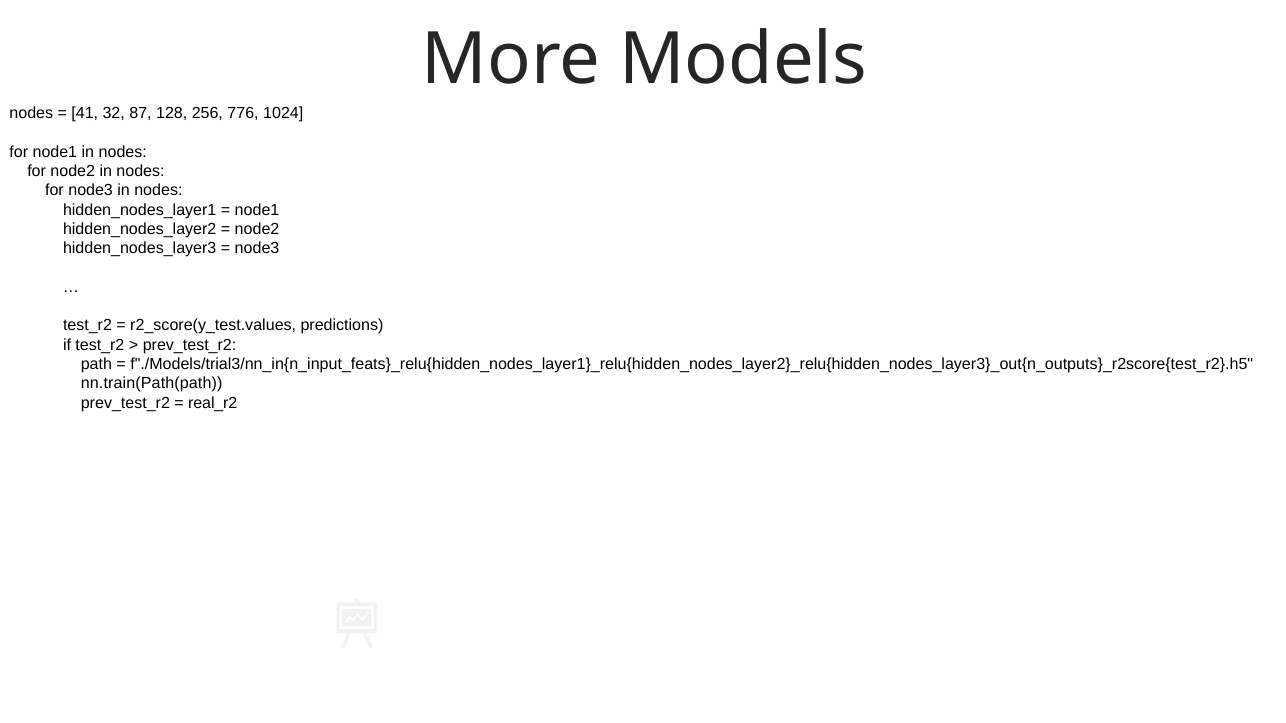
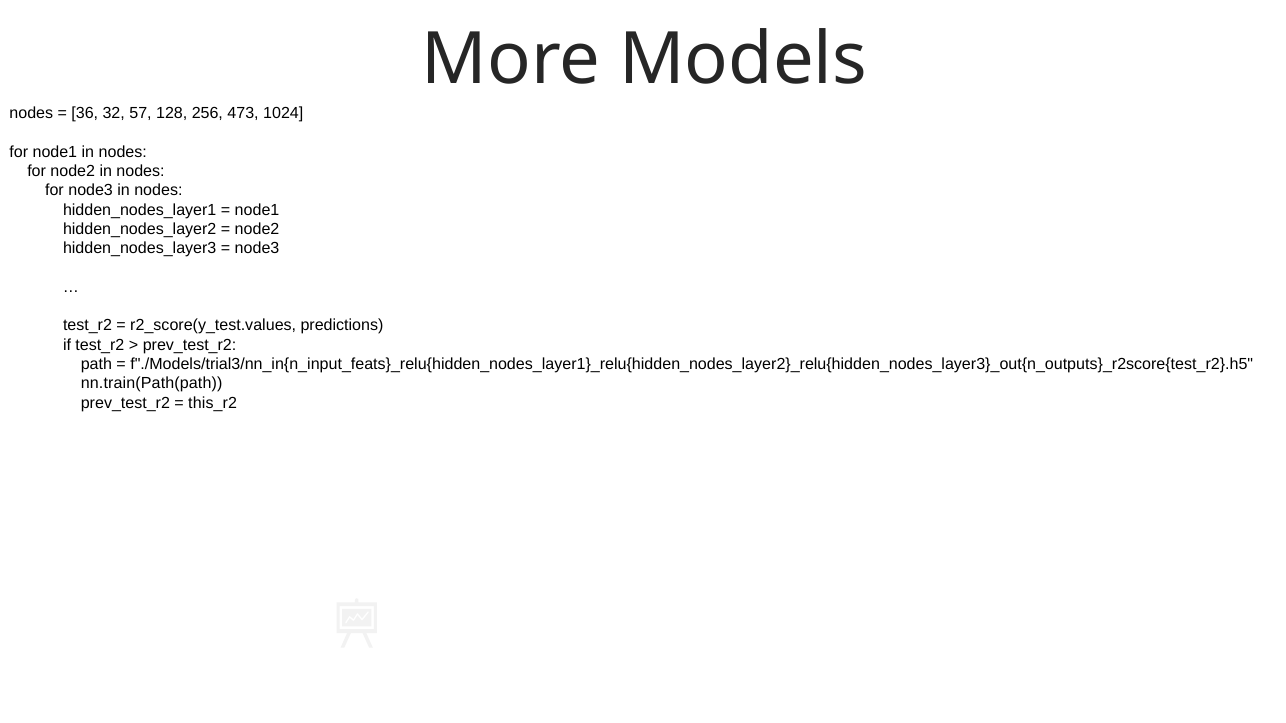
41: 41 -> 36
87: 87 -> 57
776: 776 -> 473
real_r2: real_r2 -> this_r2
